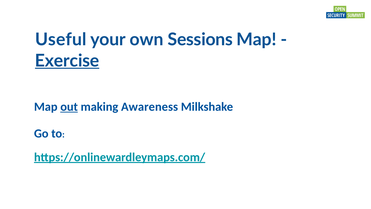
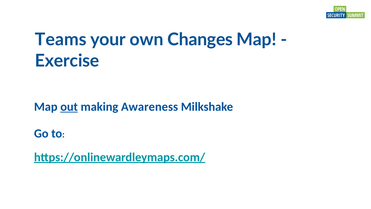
Useful: Useful -> Teams
Sessions: Sessions -> Changes
Exercise underline: present -> none
